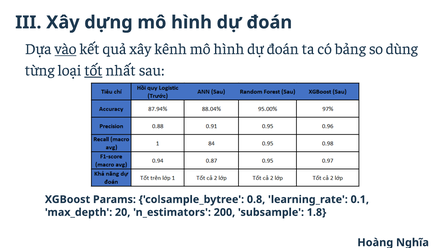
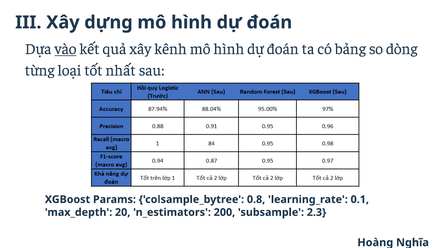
dùng: dùng -> dòng
tốt underline: present -> none
1.8: 1.8 -> 2.3
